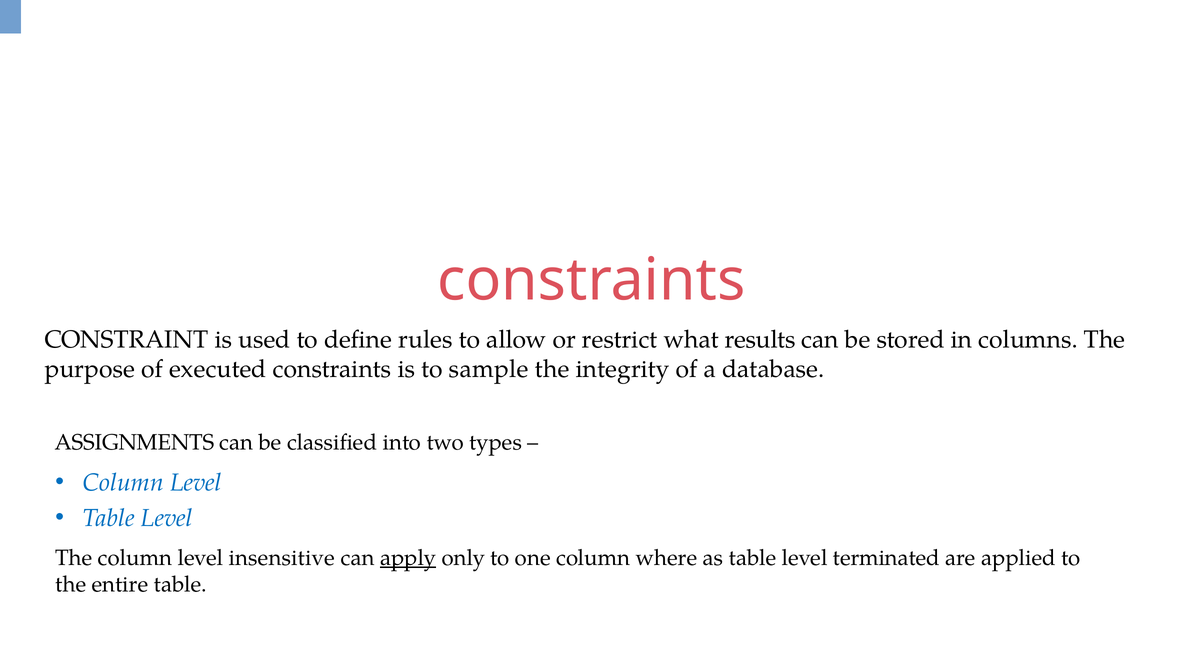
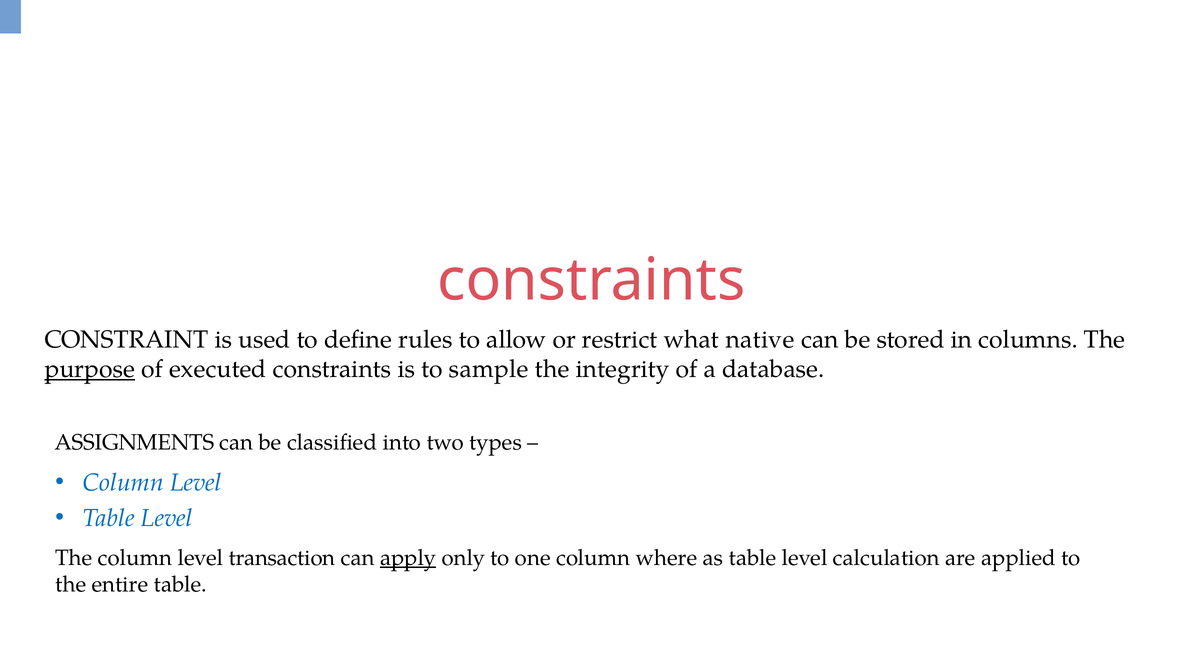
results: results -> native
purpose underline: none -> present
insensitive: insensitive -> transaction
terminated: terminated -> calculation
